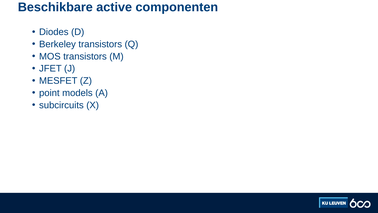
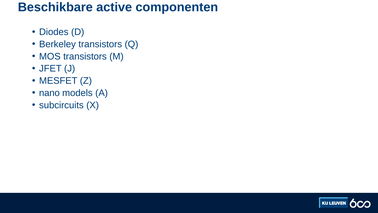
point: point -> nano
